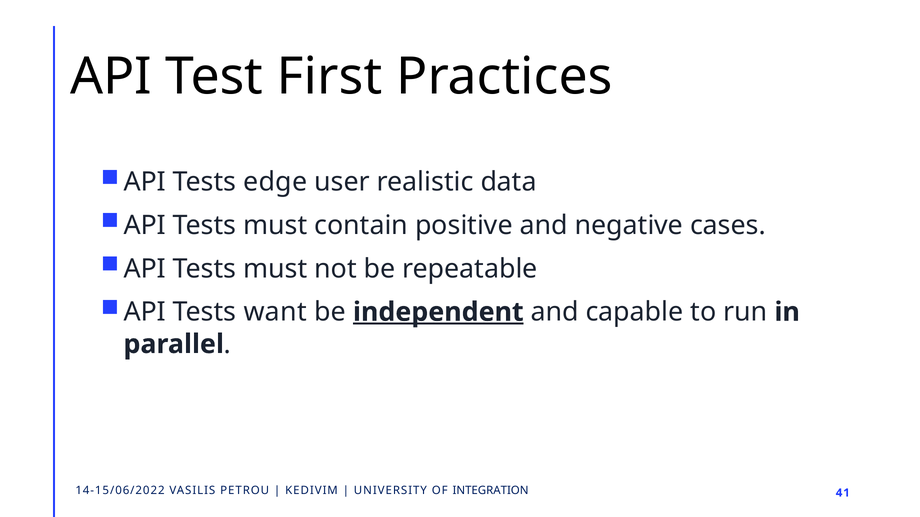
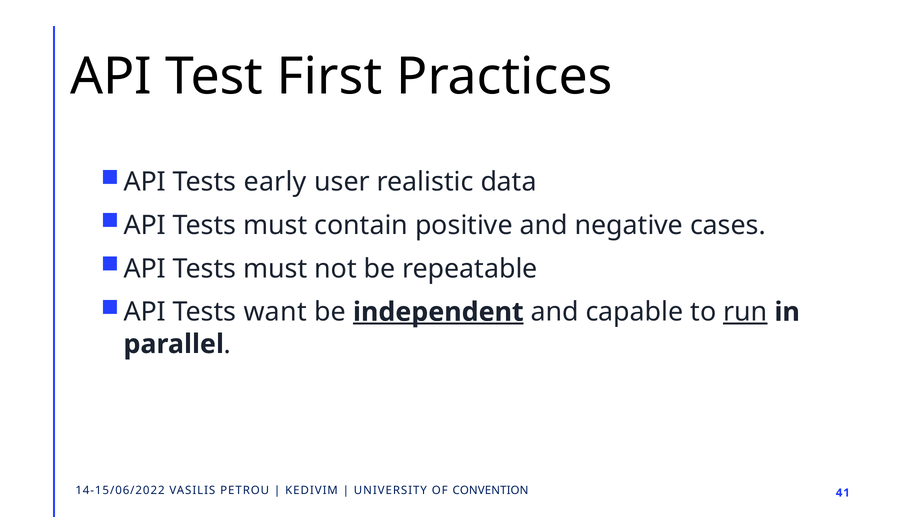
edge: edge -> early
run underline: none -> present
INTEGRATION: INTEGRATION -> CONVENTION
